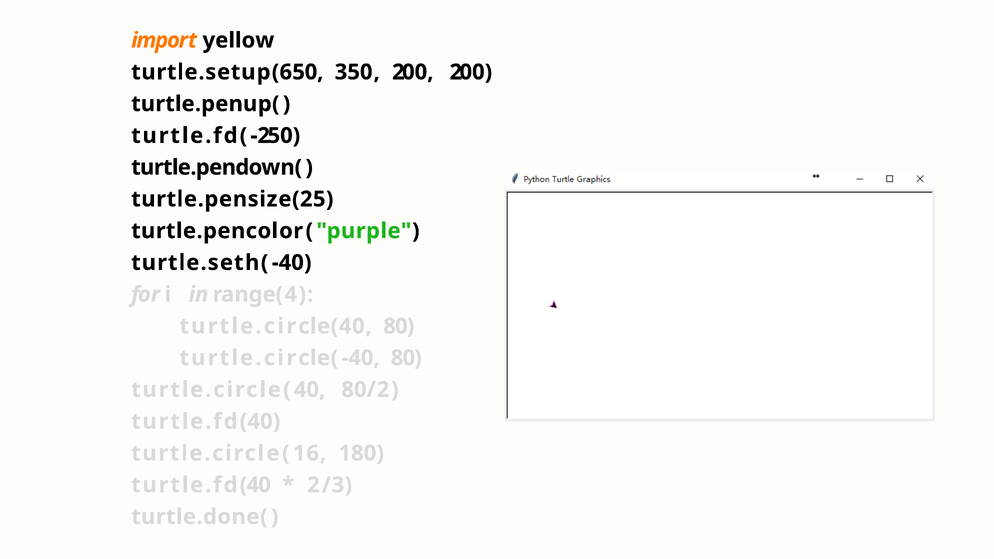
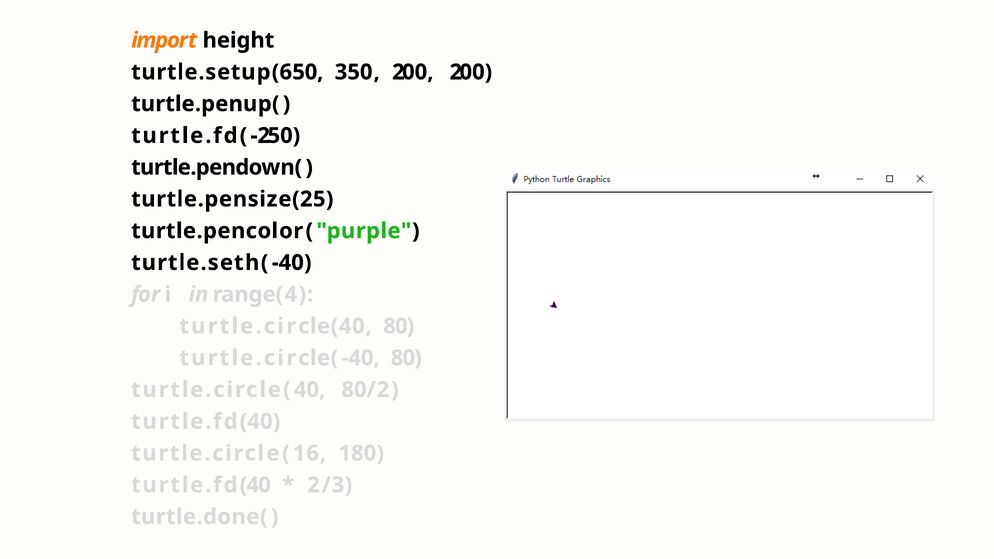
yellow: yellow -> height
